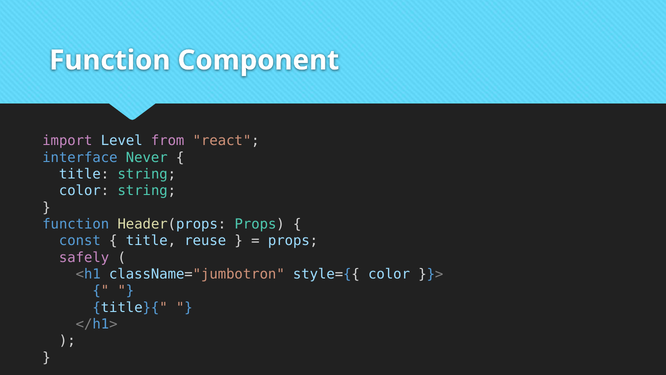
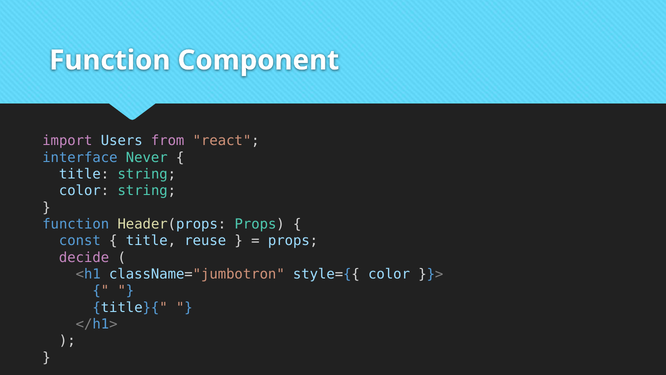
Level: Level -> Users
safely: safely -> decide
